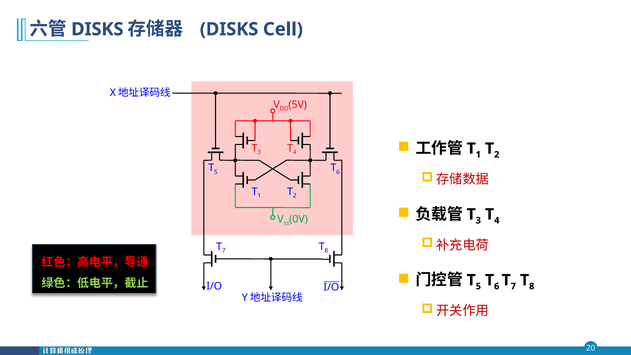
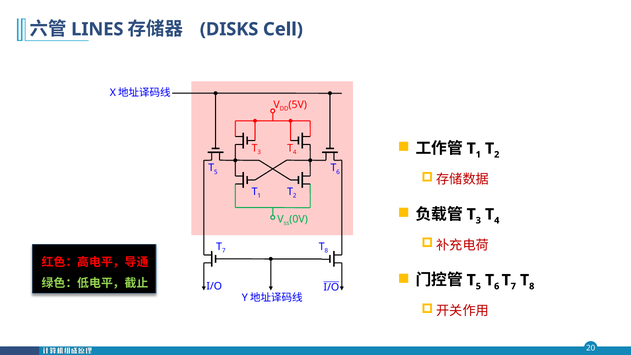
DISKS at (97, 29): DISKS -> LINES
